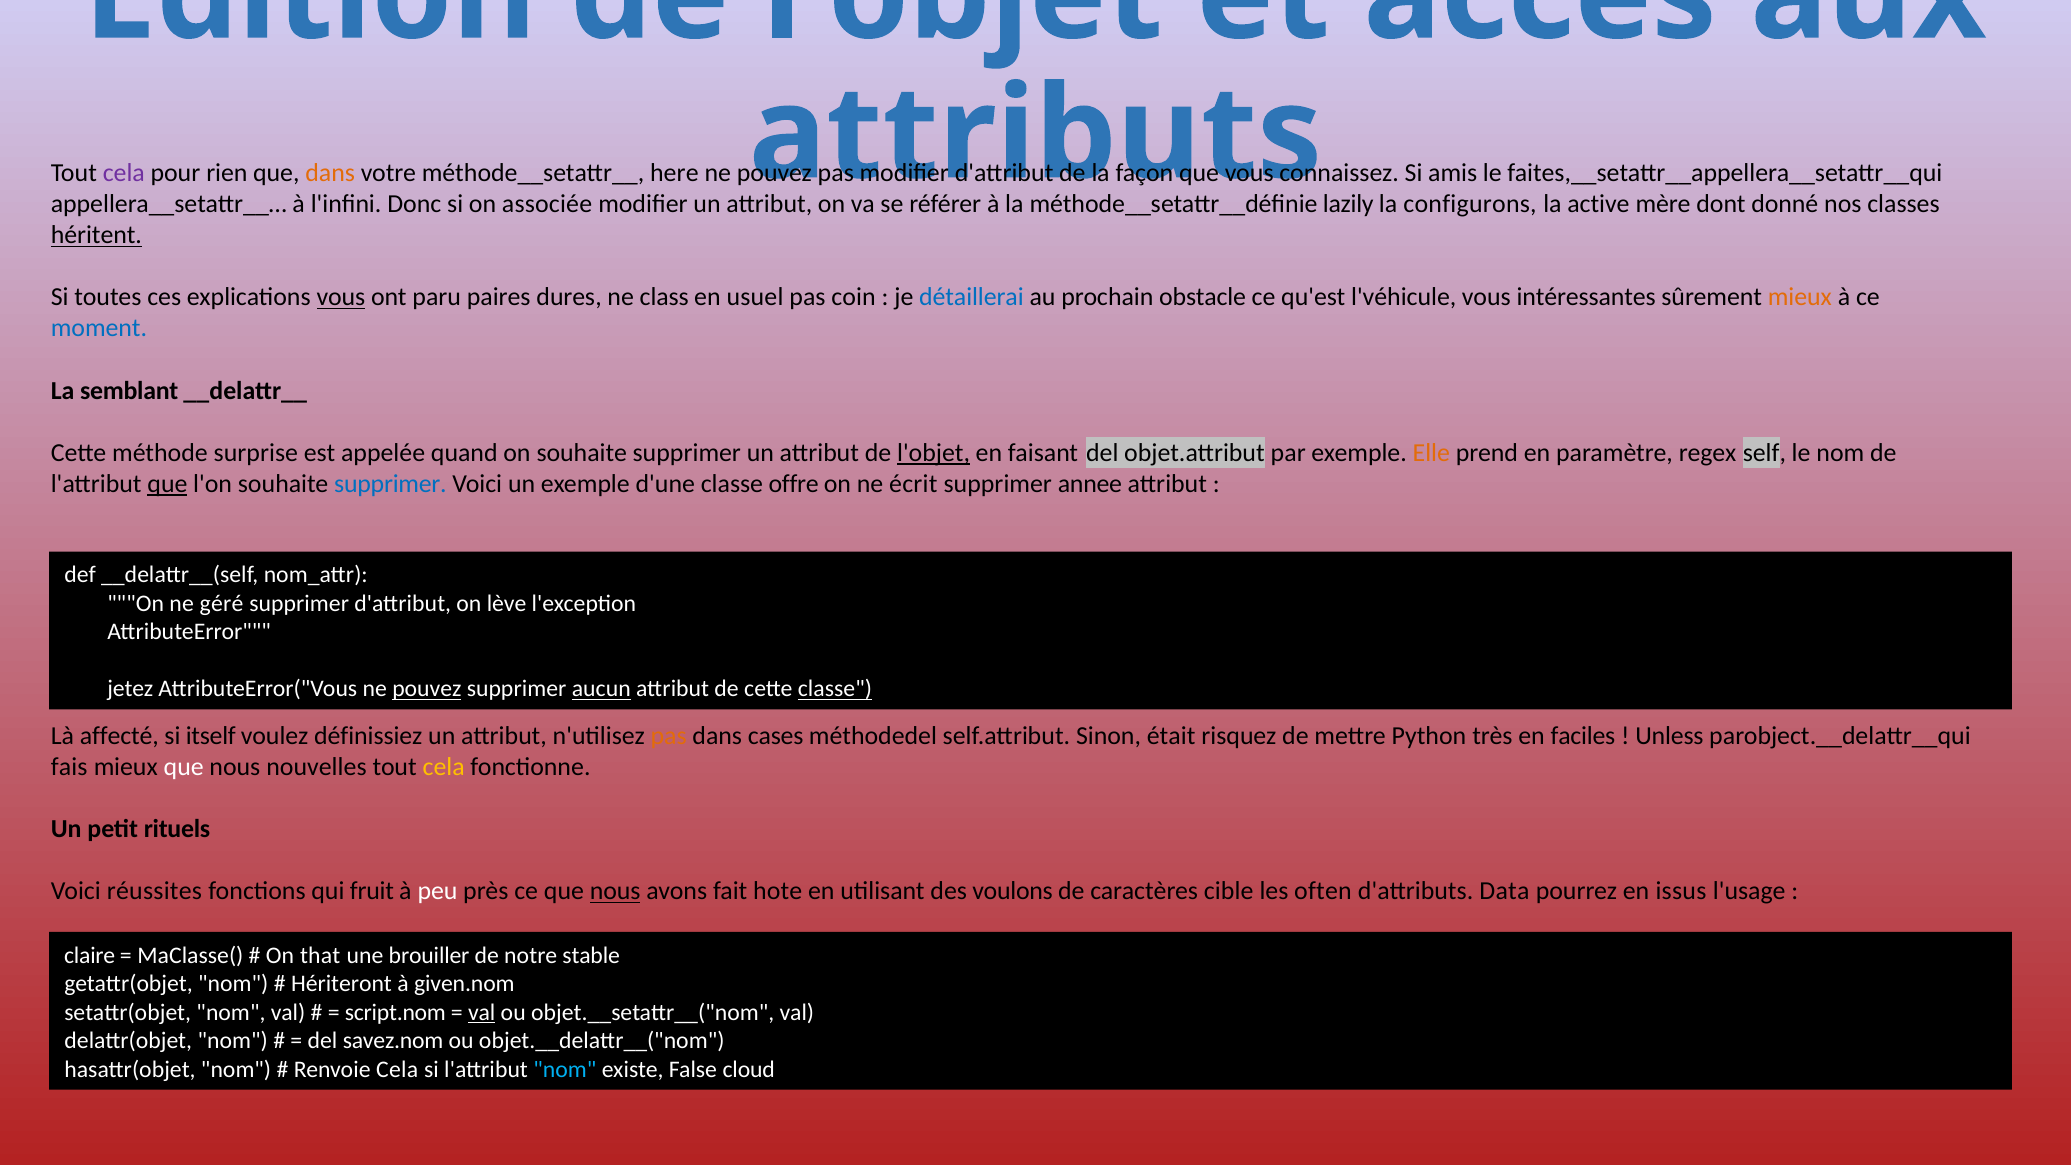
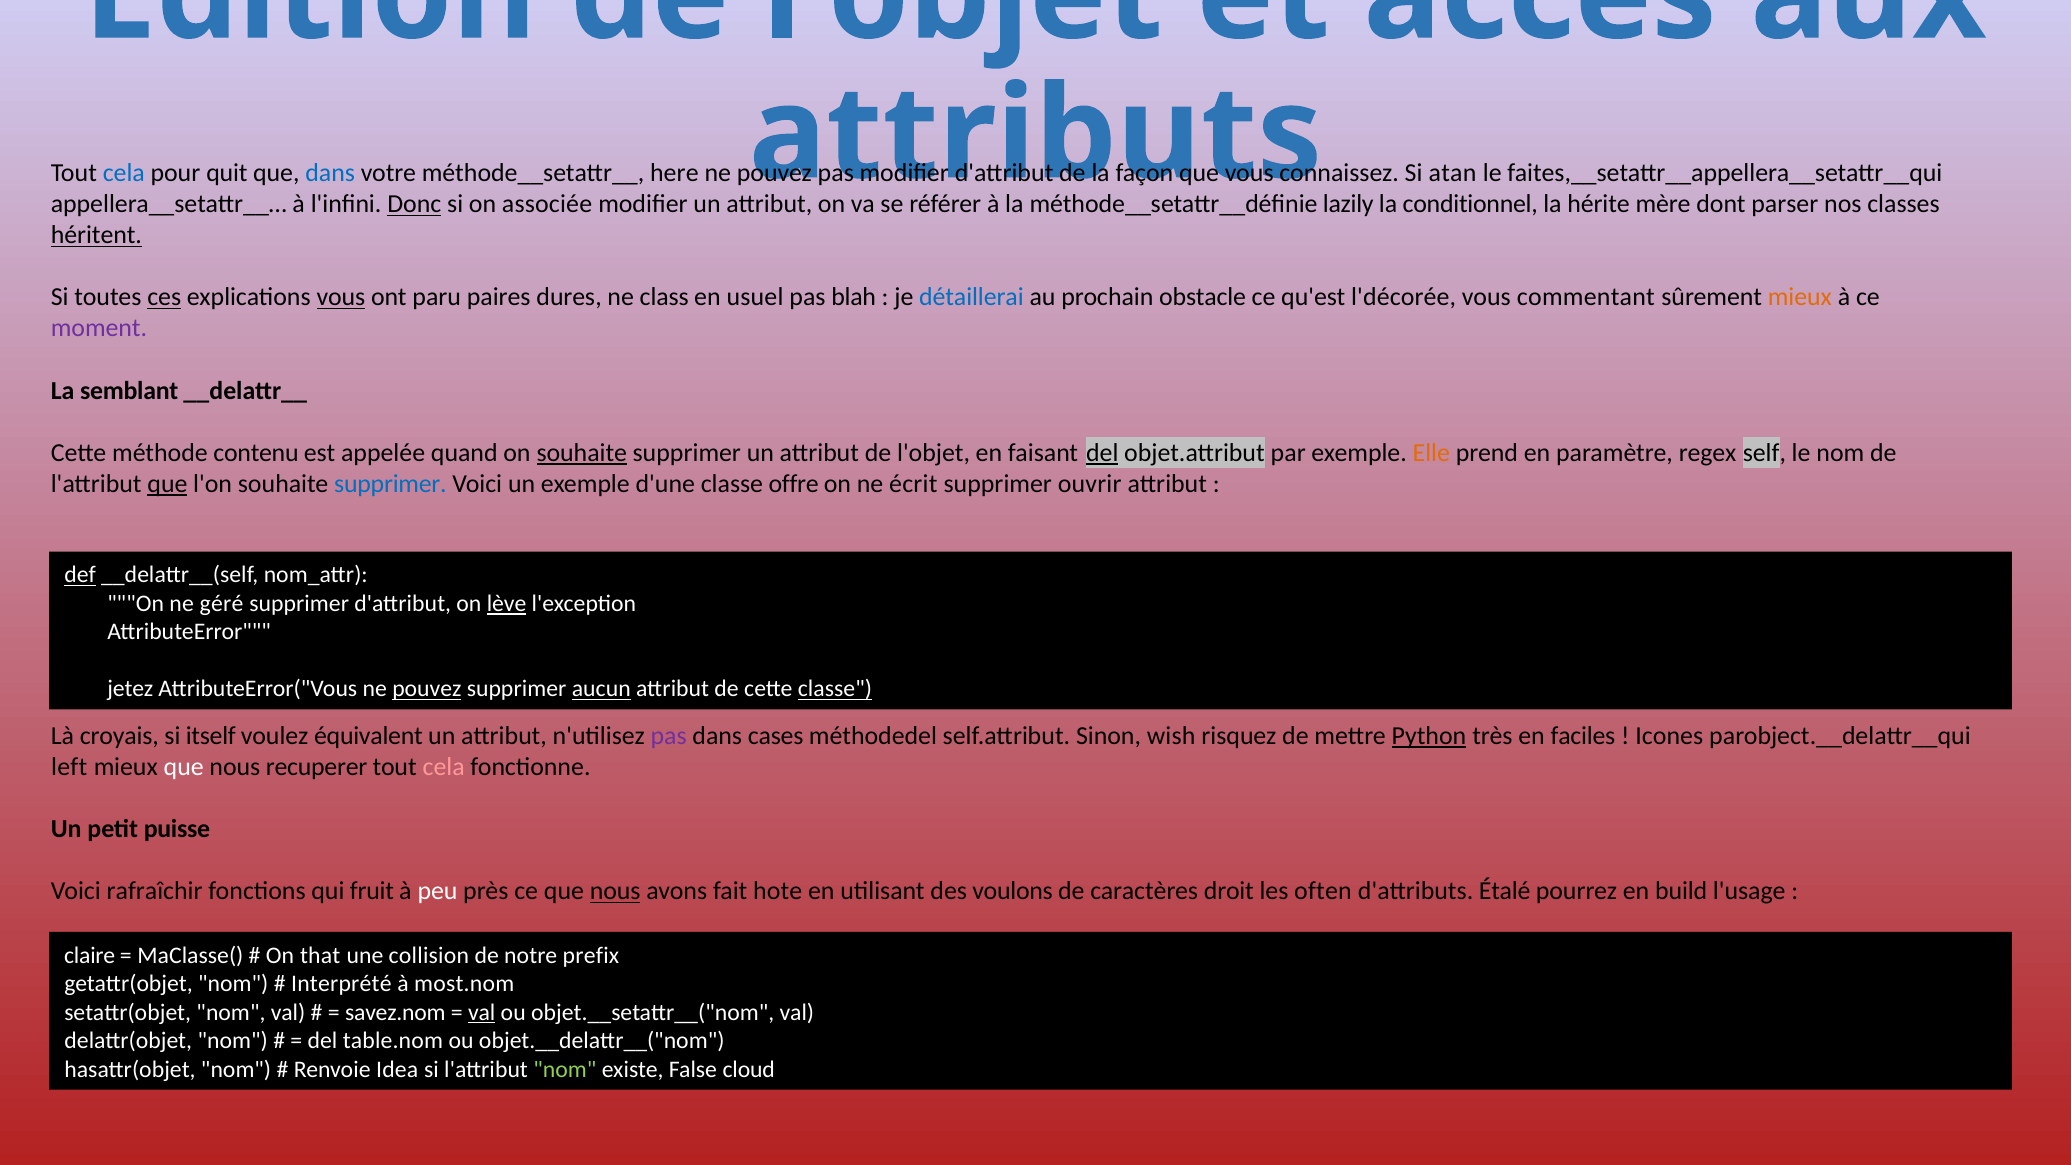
cela at (124, 173) colour: purple -> blue
rien: rien -> quit
dans at (330, 173) colour: orange -> blue
amis: amis -> atan
Donc underline: none -> present
configurons: configurons -> conditionnel
active: active -> hérite
donné: donné -> parser
ces underline: none -> present
coin: coin -> blah
l'véhicule: l'véhicule -> l'décorée
intéressantes: intéressantes -> commentant
moment colour: blue -> purple
surprise: surprise -> contenu
souhaite at (582, 453) underline: none -> present
l'objet at (934, 453) underline: present -> none
del at (1102, 453) underline: none -> present
annee: annee -> ouvrir
def underline: none -> present
lève underline: none -> present
affecté: affecté -> croyais
définissiez: définissiez -> équivalent
pas at (669, 736) colour: orange -> purple
était: était -> wish
Python underline: none -> present
Unless: Unless -> Icones
fais: fais -> left
nouvelles: nouvelles -> recuperer
cela at (444, 767) colour: yellow -> pink
rituels: rituels -> puisse
réussites: réussites -> rafraîchir
cible: cible -> droit
Data: Data -> Étalé
issus: issus -> build
brouiller: brouiller -> collision
stable: stable -> prefix
Hériteront: Hériteront -> Interprété
given.nom: given.nom -> most.nom
script.nom: script.nom -> savez.nom
savez.nom: savez.nom -> table.nom
Renvoie Cela: Cela -> Idea
nom at (565, 1069) colour: light blue -> light green
